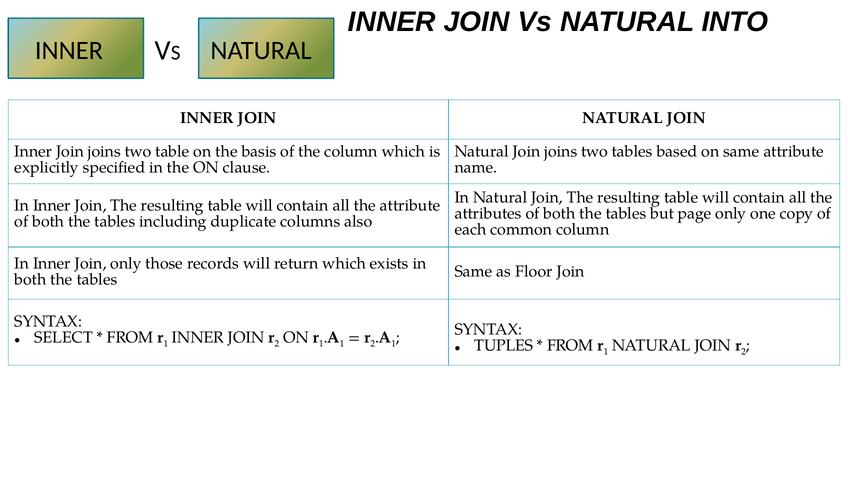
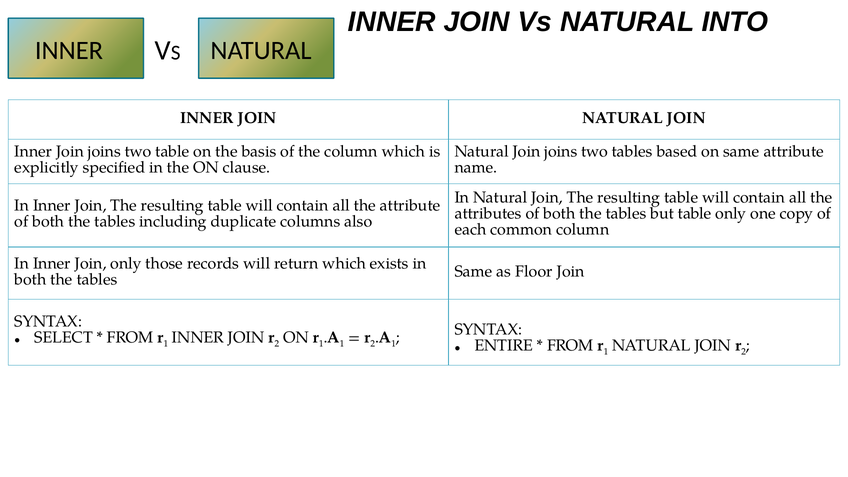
but page: page -> table
TUPLES: TUPLES -> ENTIRE
